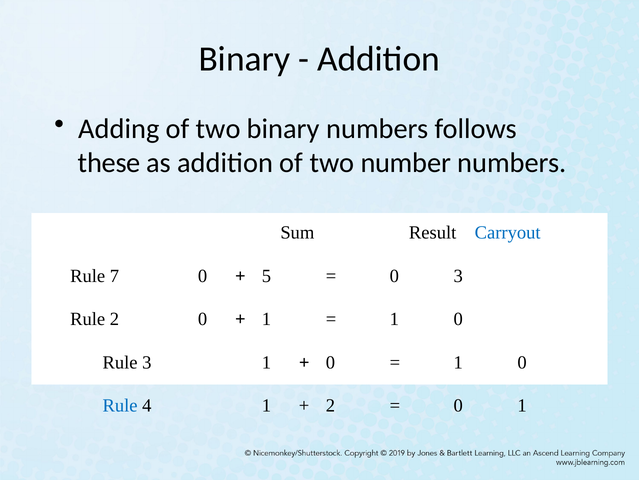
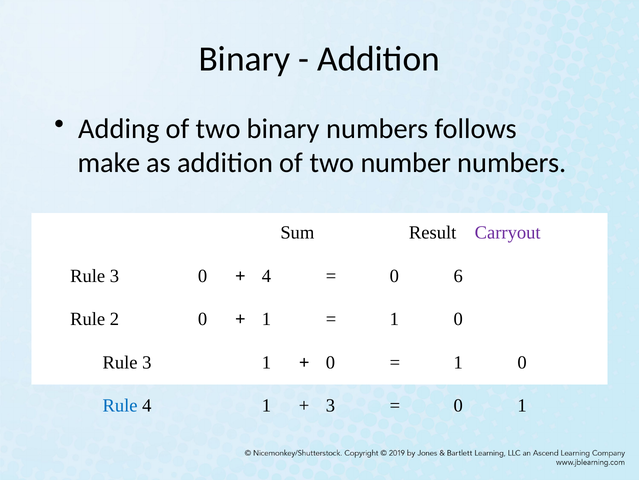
these: these -> make
Carryout colour: blue -> purple
7 at (114, 276): 7 -> 3
5 at (267, 276): 5 -> 4
0 3: 3 -> 6
2 at (330, 405): 2 -> 3
